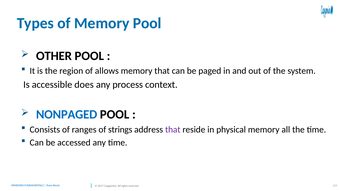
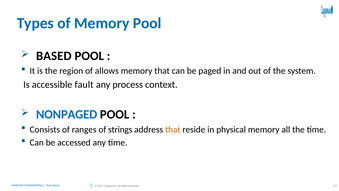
OTHER: OTHER -> BASED
does: does -> fault
that at (173, 129) colour: purple -> orange
